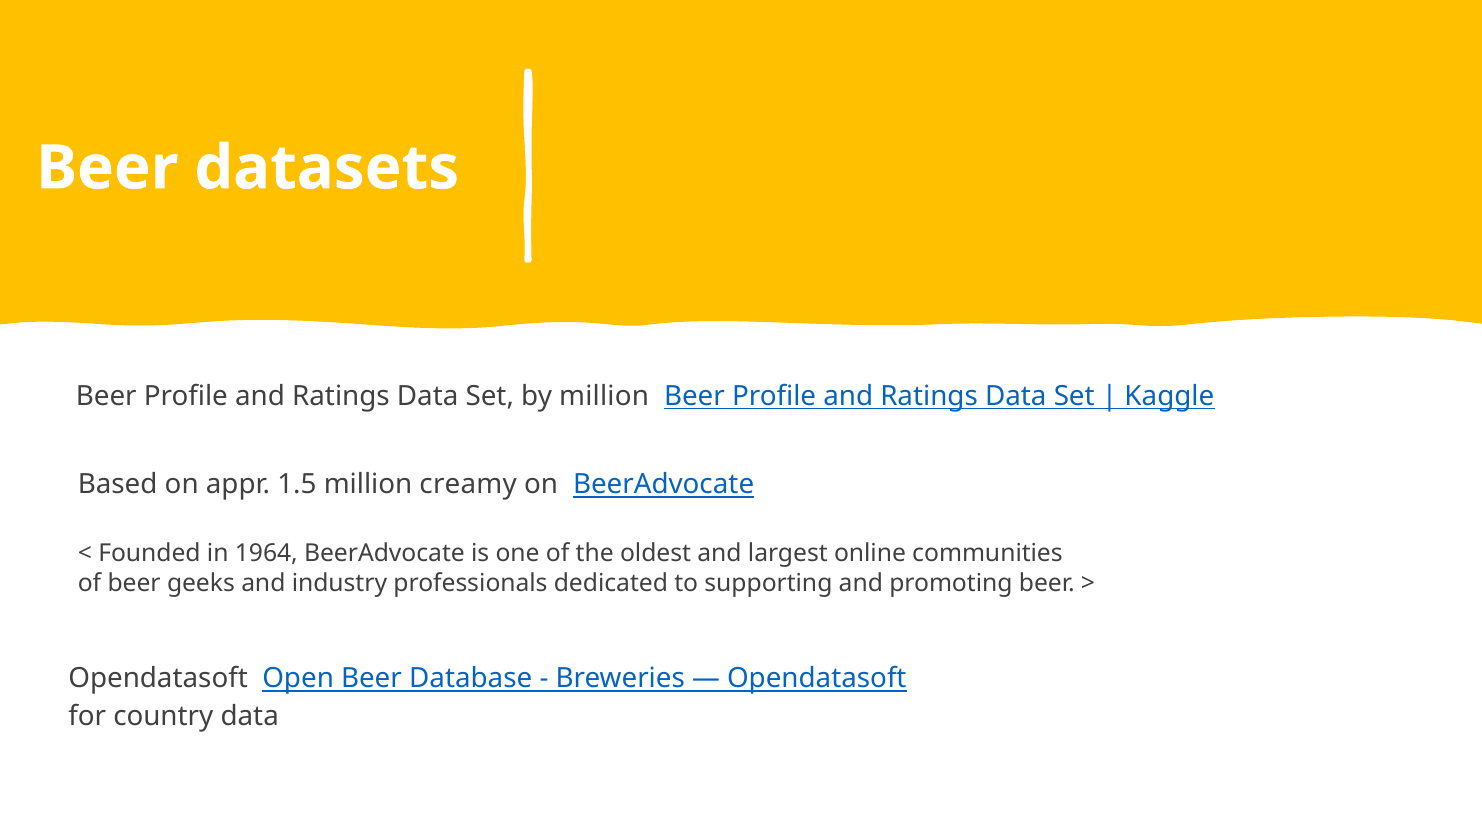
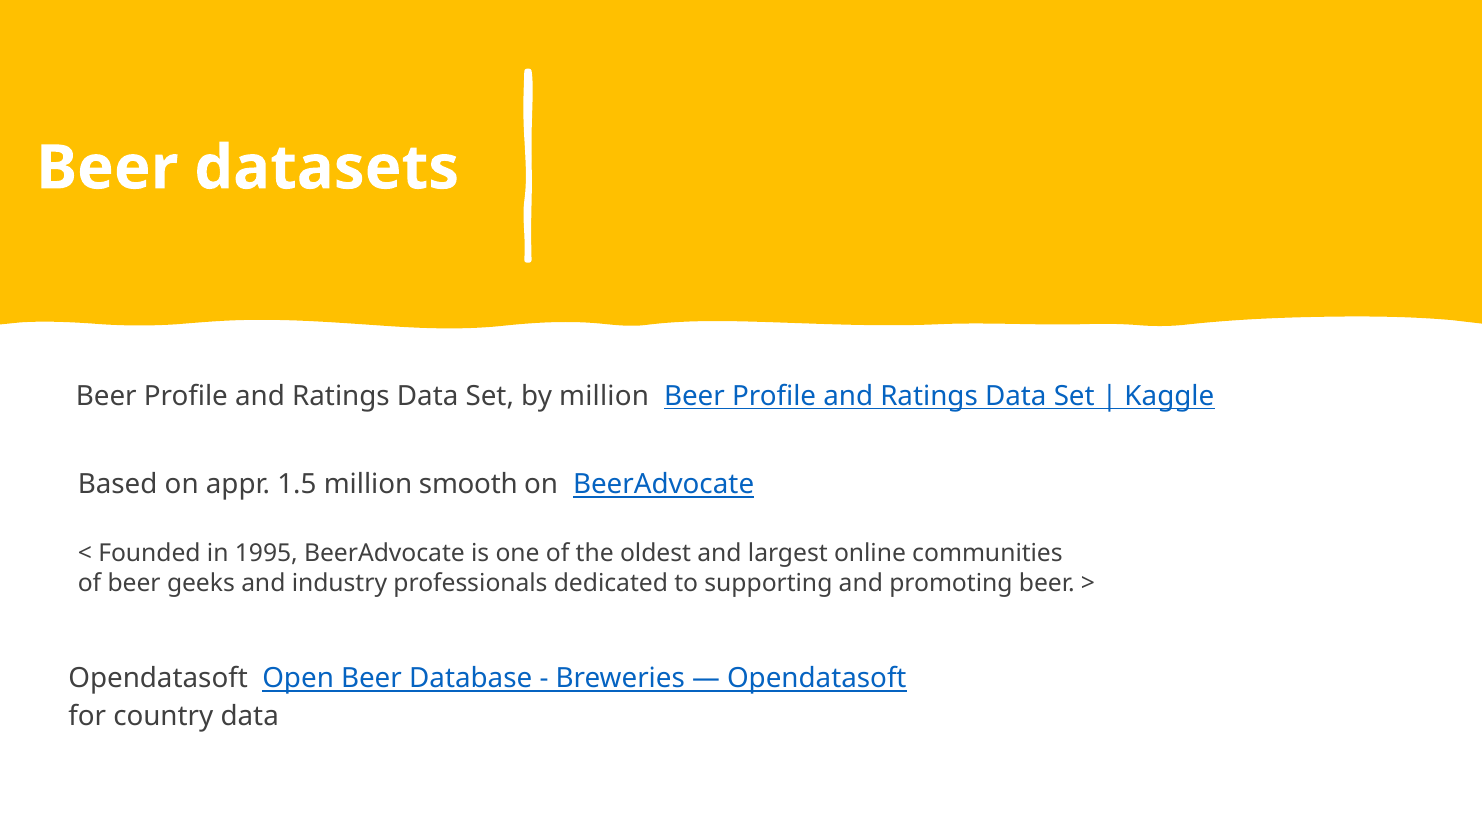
creamy: creamy -> smooth
1964: 1964 -> 1995
